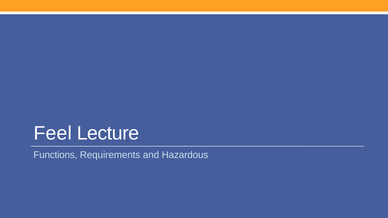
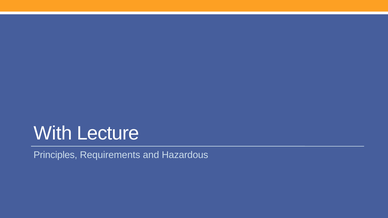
Feel: Feel -> With
Functions: Functions -> Principles
